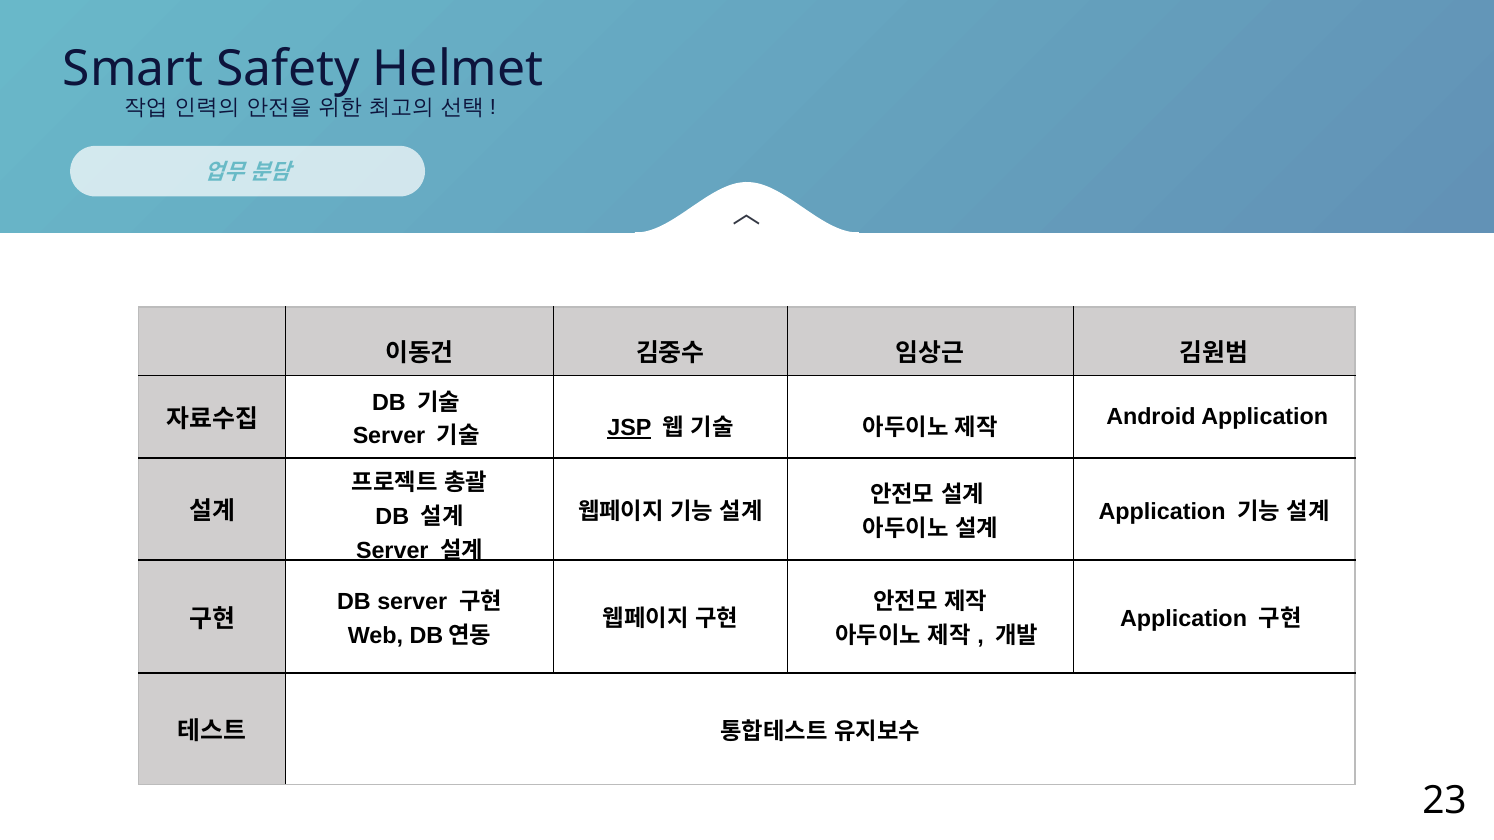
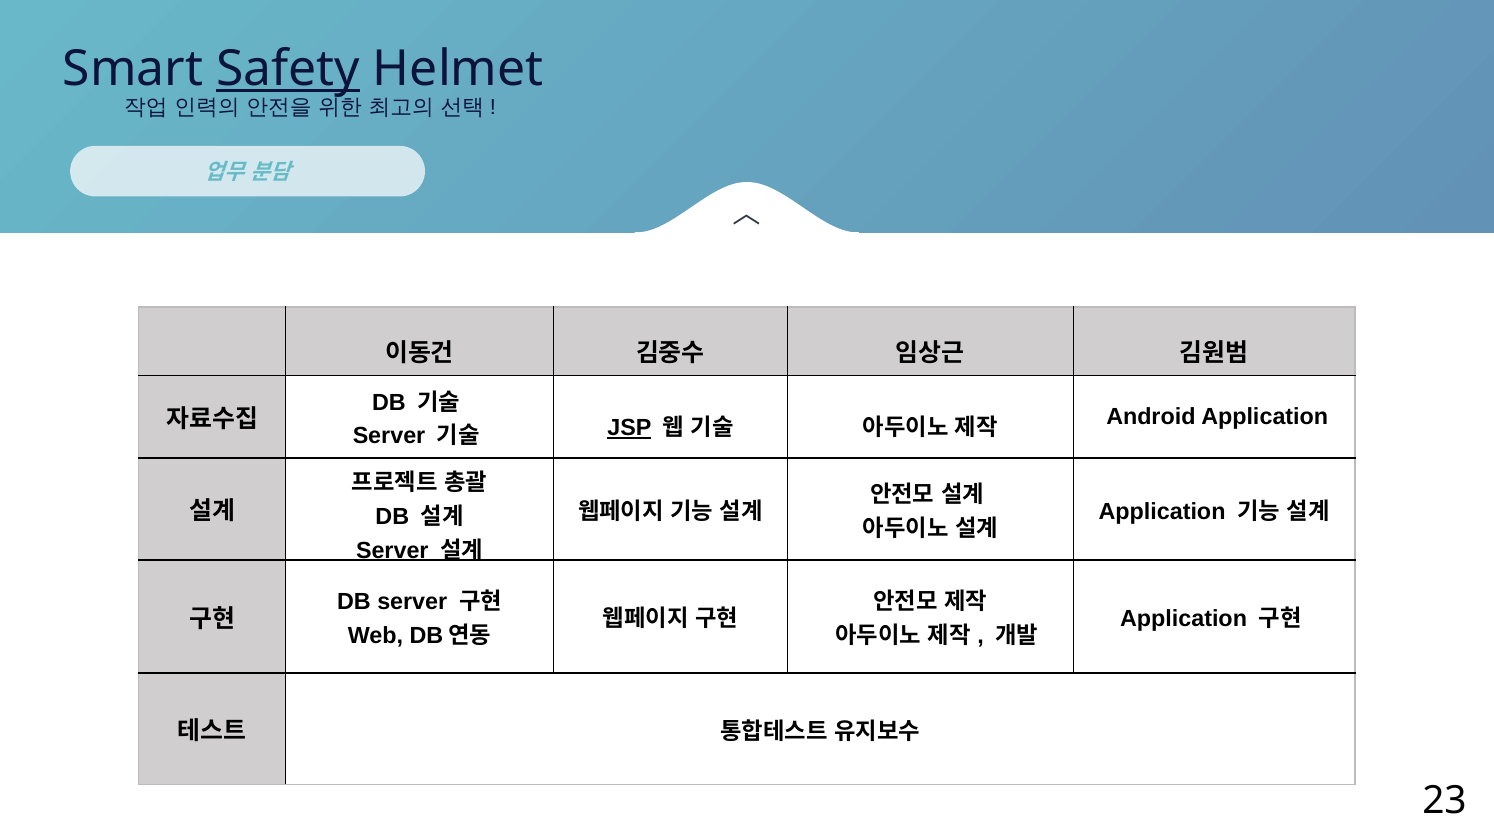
Safety underline: none -> present
